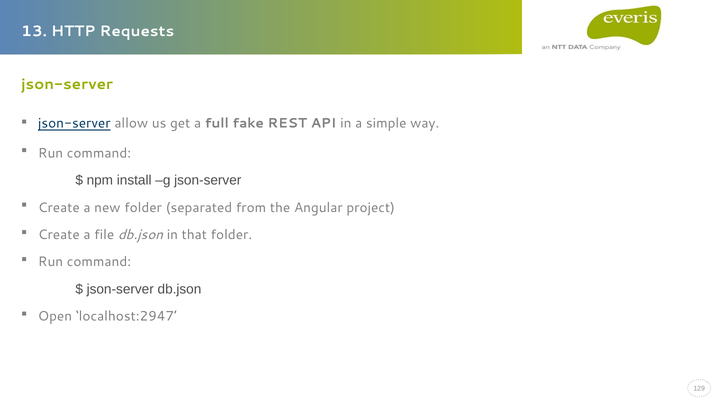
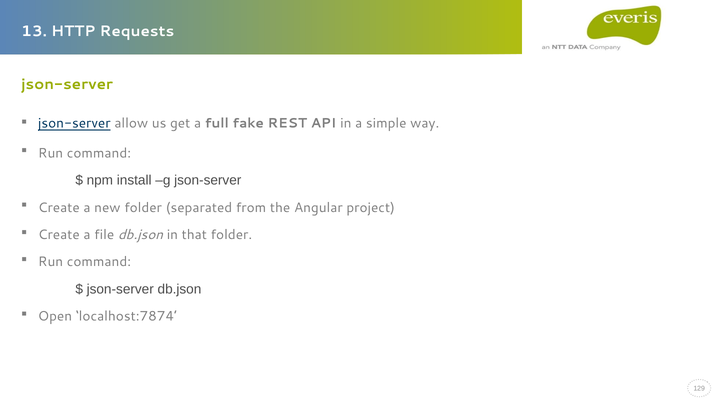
localhost:2947: localhost:2947 -> localhost:7874
